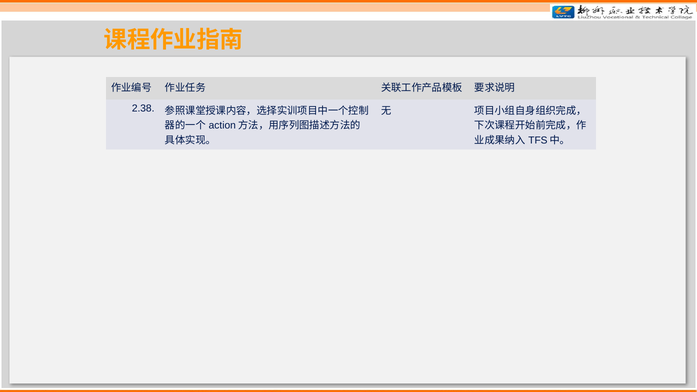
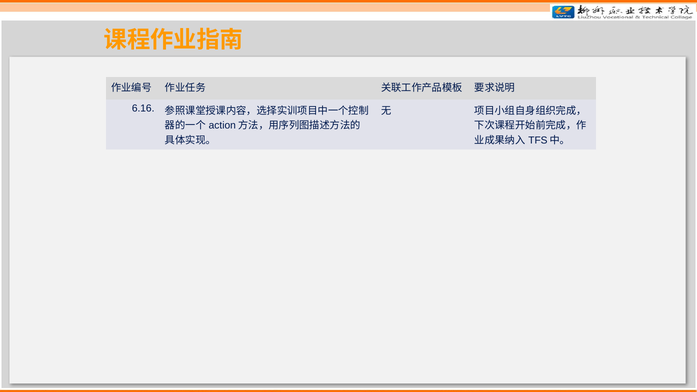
2.38: 2.38 -> 6.16
